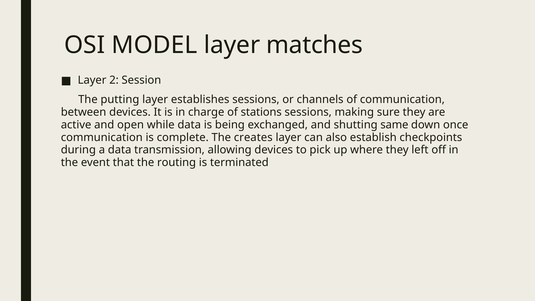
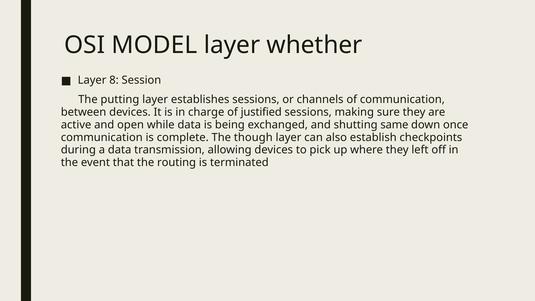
matches: matches -> whether
2: 2 -> 8
stations: stations -> justified
creates: creates -> though
